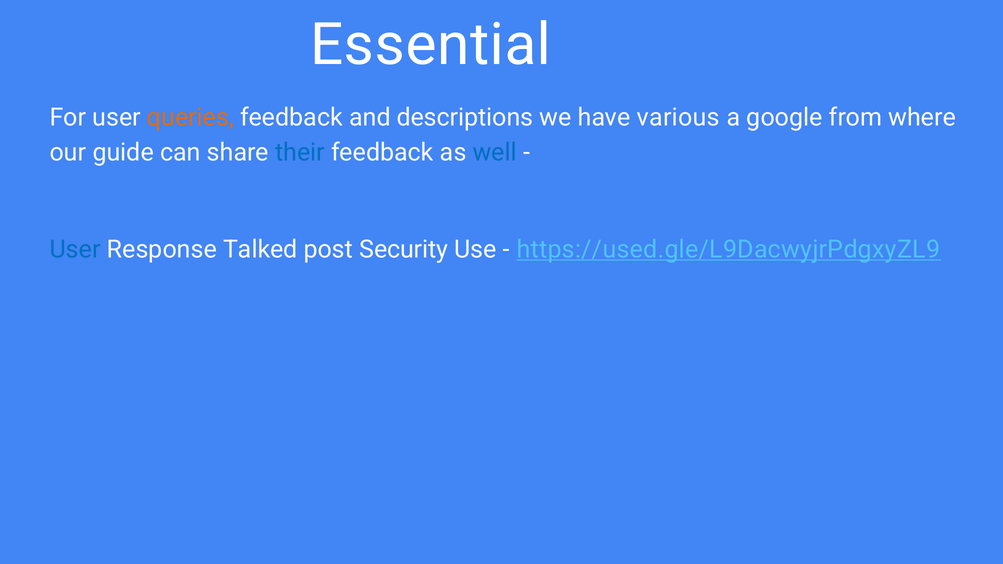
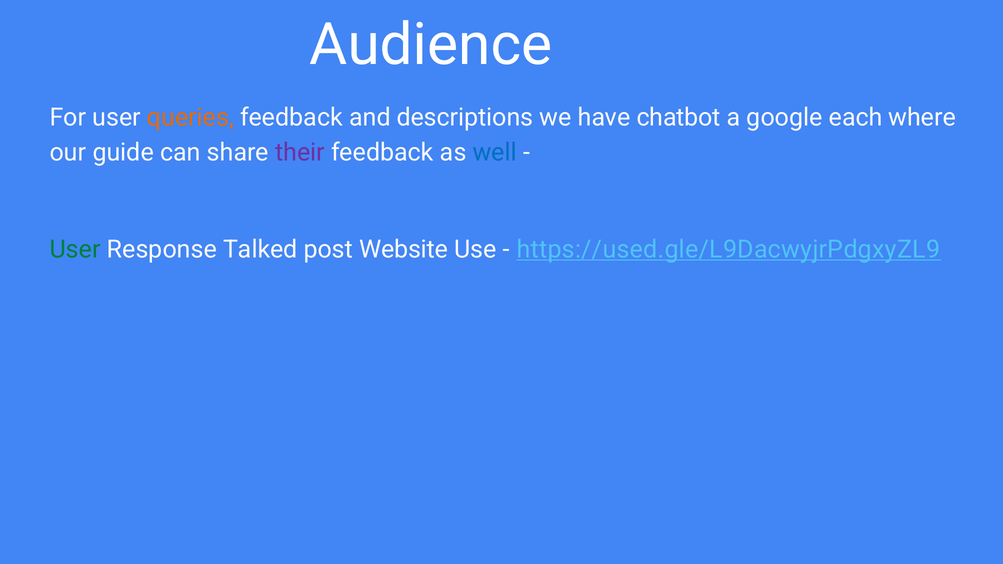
Essential: Essential -> Audience
various: various -> chatbot
from: from -> each
their colour: blue -> purple
User at (75, 249) colour: blue -> green
Security: Security -> Website
